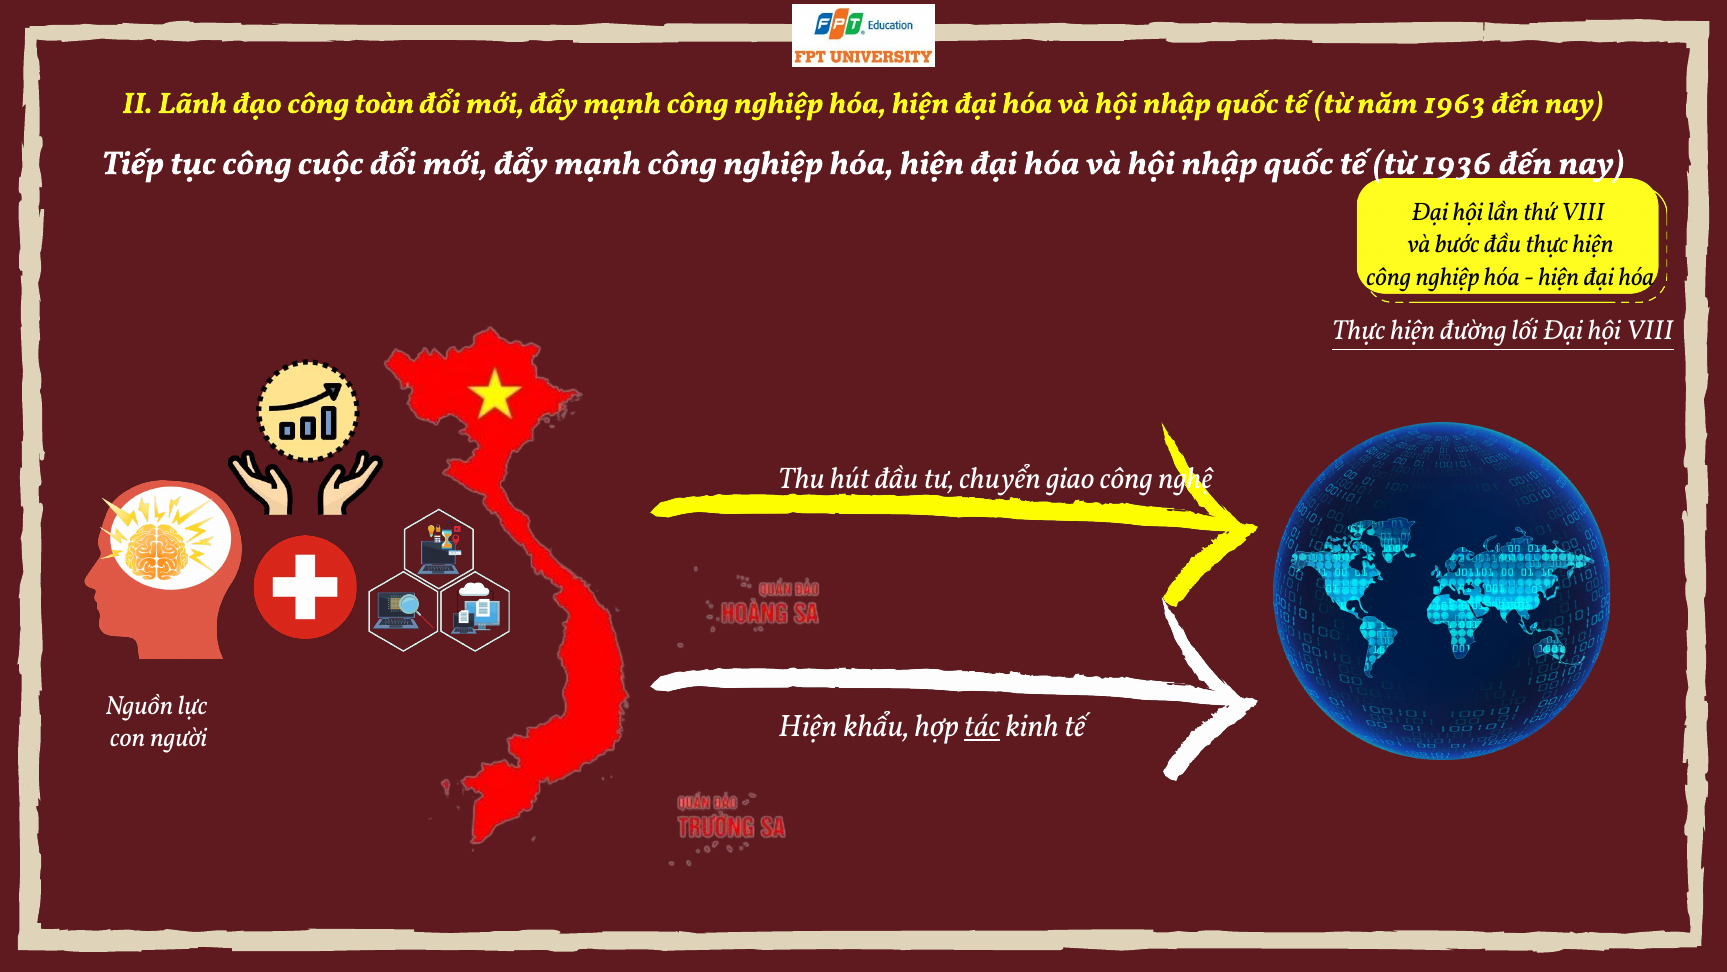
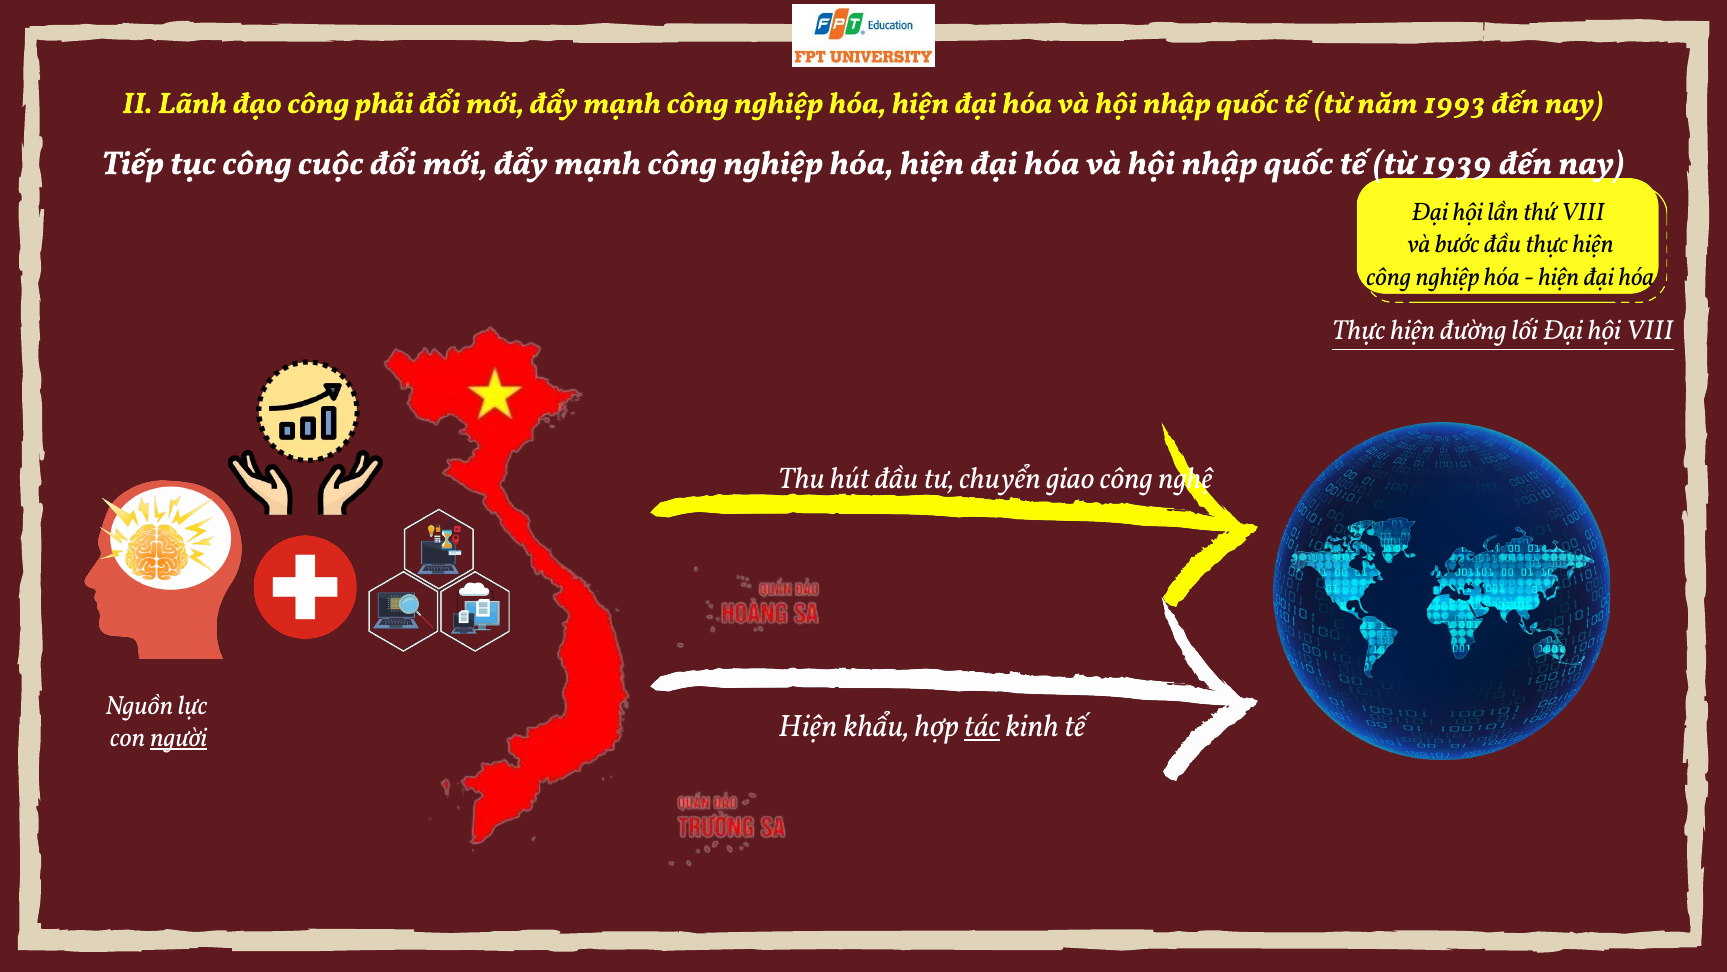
toàn: toàn -> phải
1963: 1963 -> 1993
1936: 1936 -> 1939
người underline: none -> present
